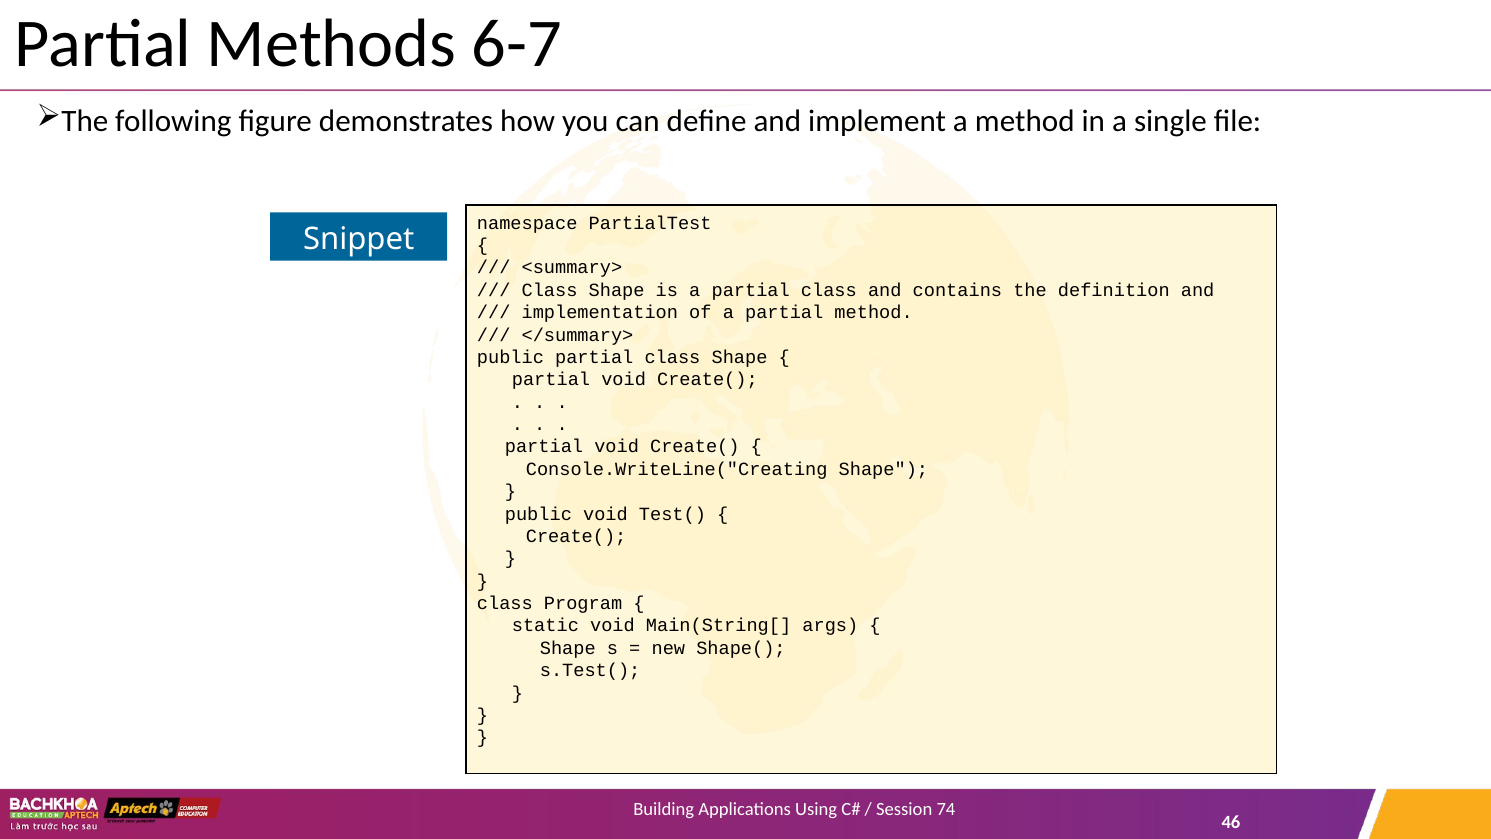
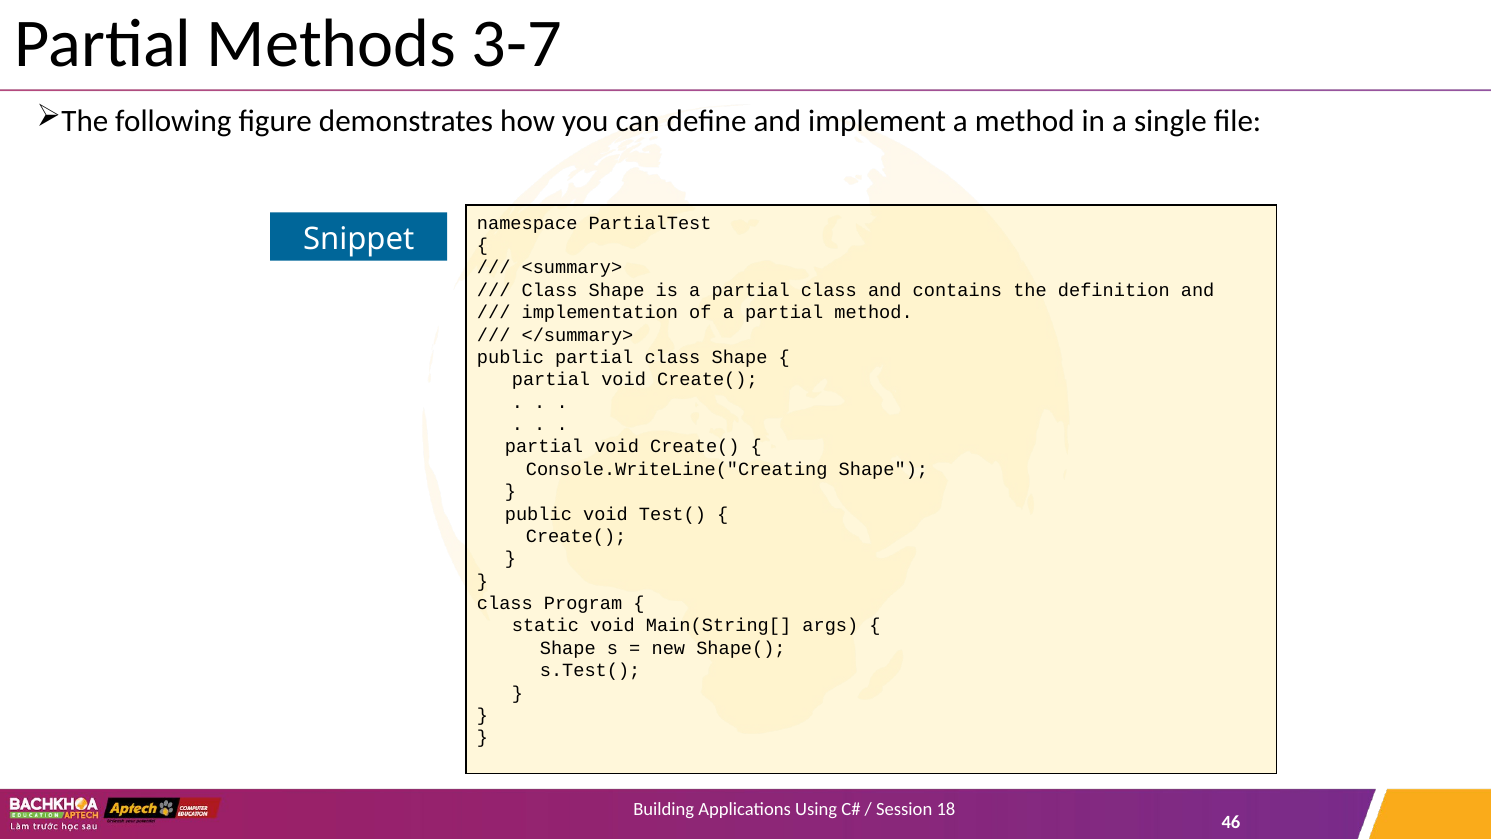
6-7: 6-7 -> 3-7
74: 74 -> 18
